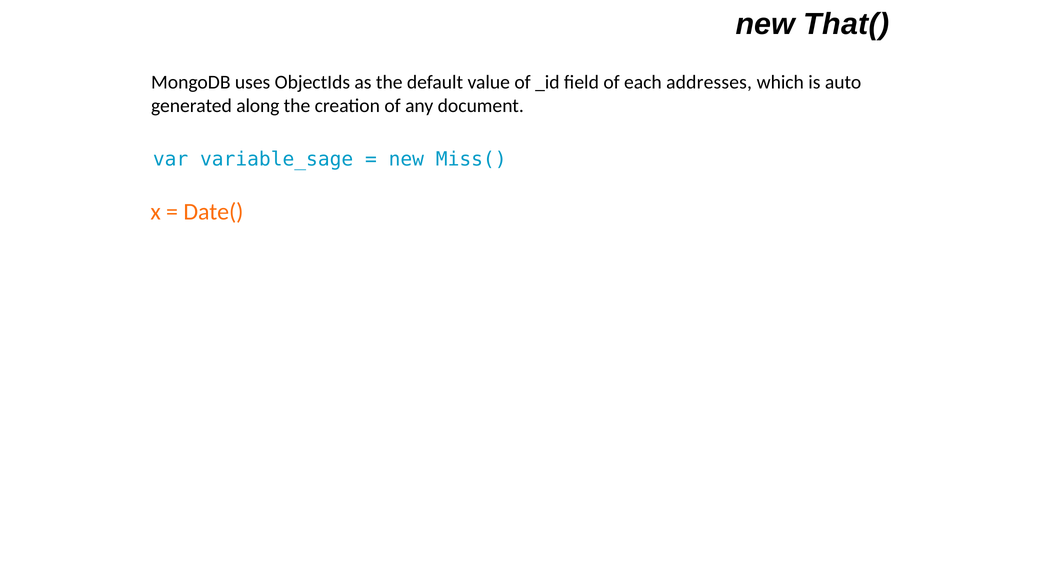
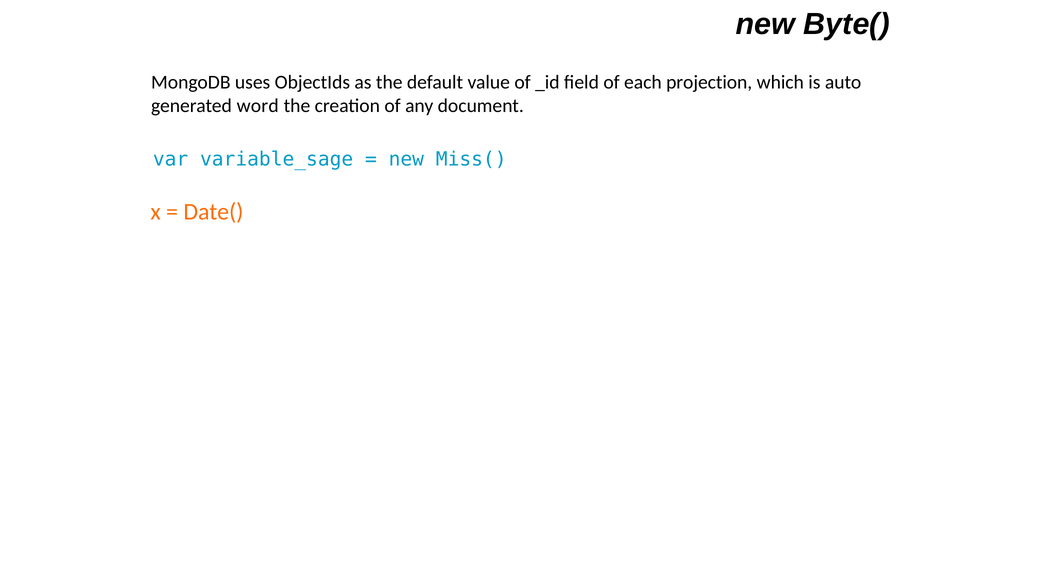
That(: That( -> Byte(
addresses: addresses -> projection
along: along -> word
